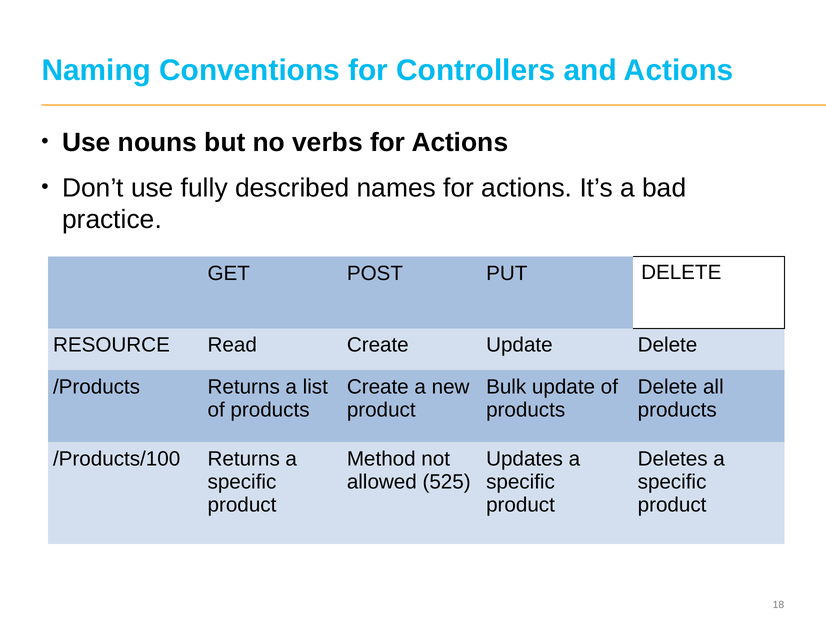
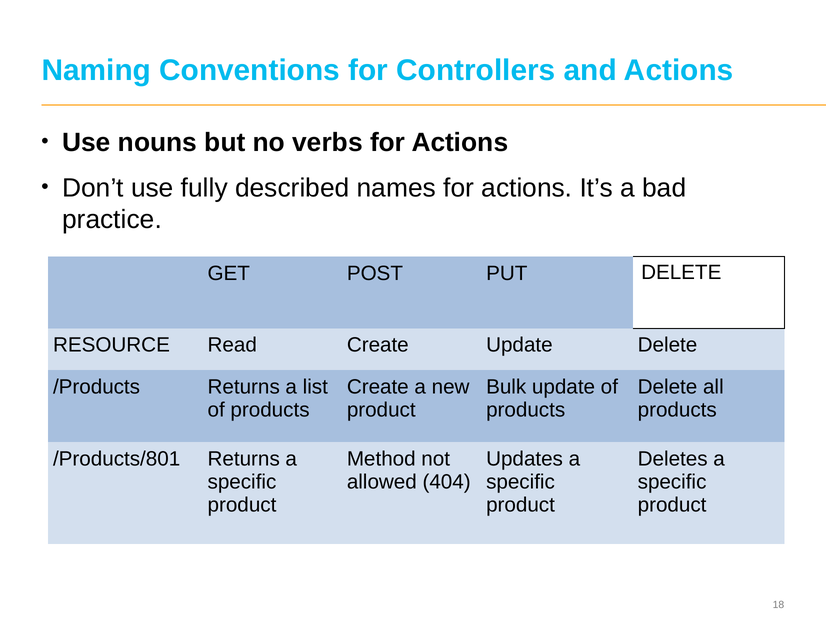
/Products/100: /Products/100 -> /Products/801
525: 525 -> 404
